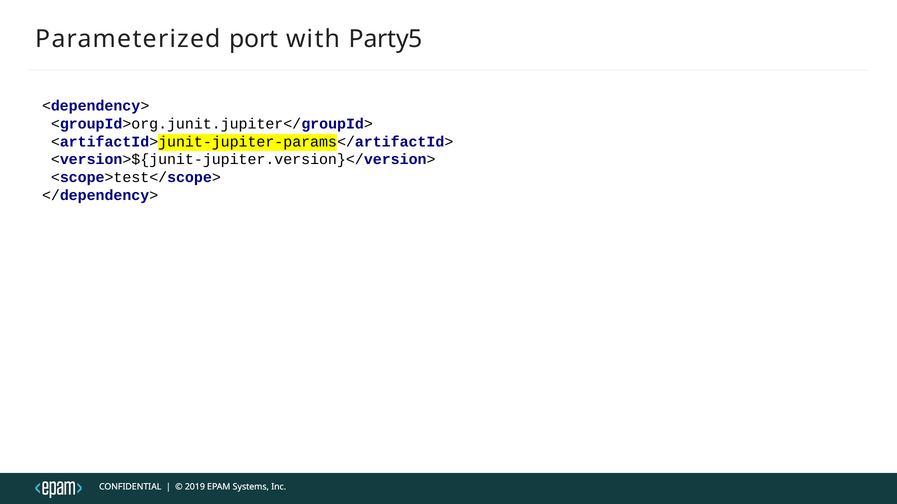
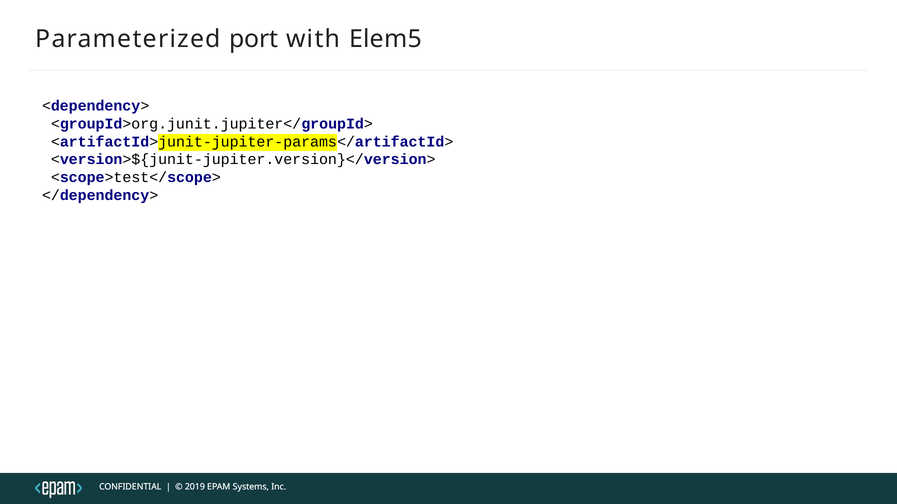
Party5: Party5 -> Elem5
